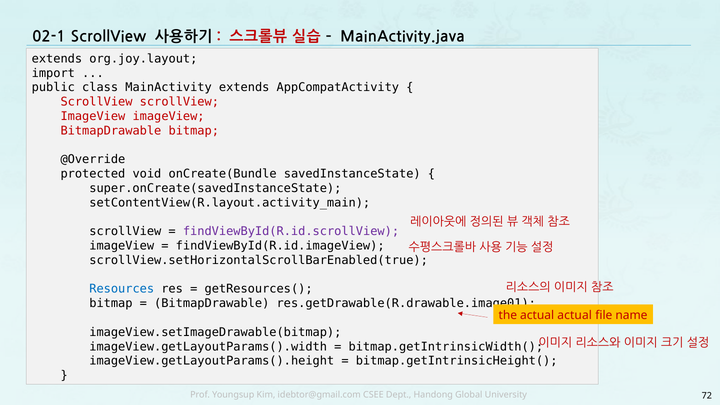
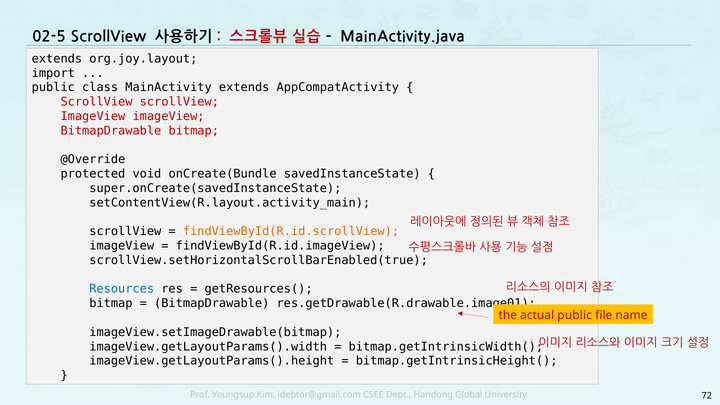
02-1: 02-1 -> 02-5
findViewById(R.id.scrollView colour: purple -> orange
actual actual: actual -> public
